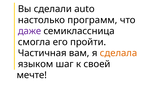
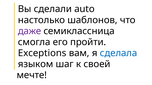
программ: программ -> шаблонов
Частичная: Частичная -> Exceptions
сделала colour: orange -> blue
